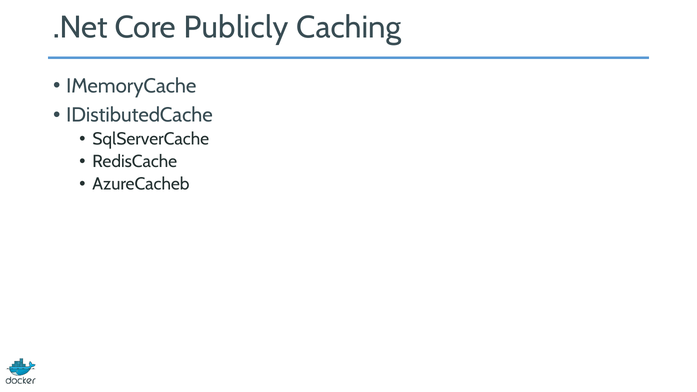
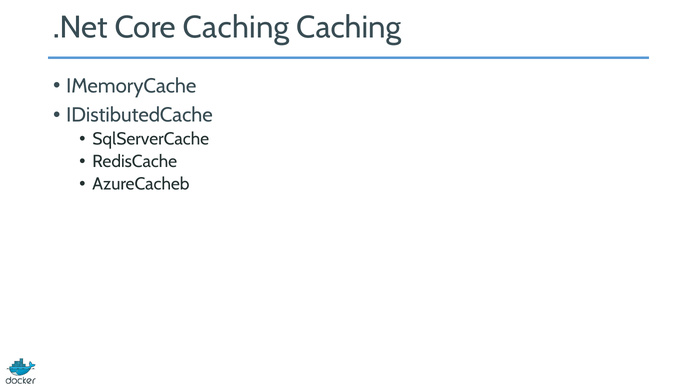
Core Publicly: Publicly -> Caching
